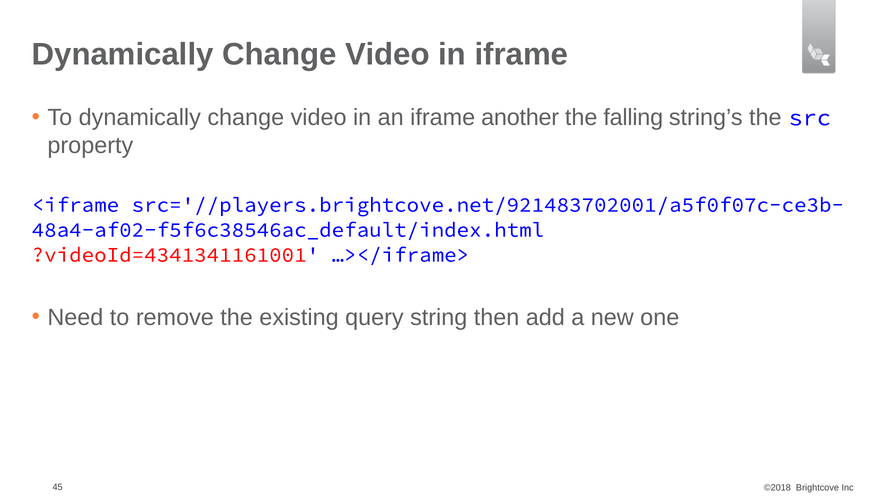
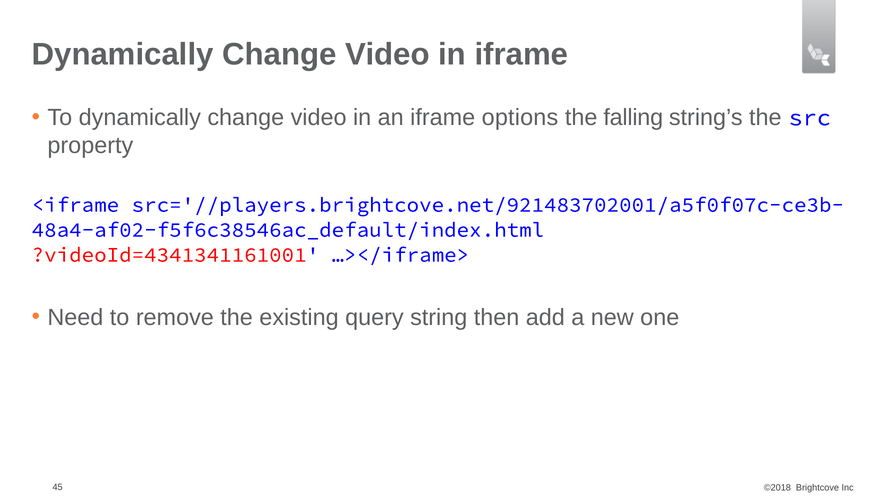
another: another -> options
